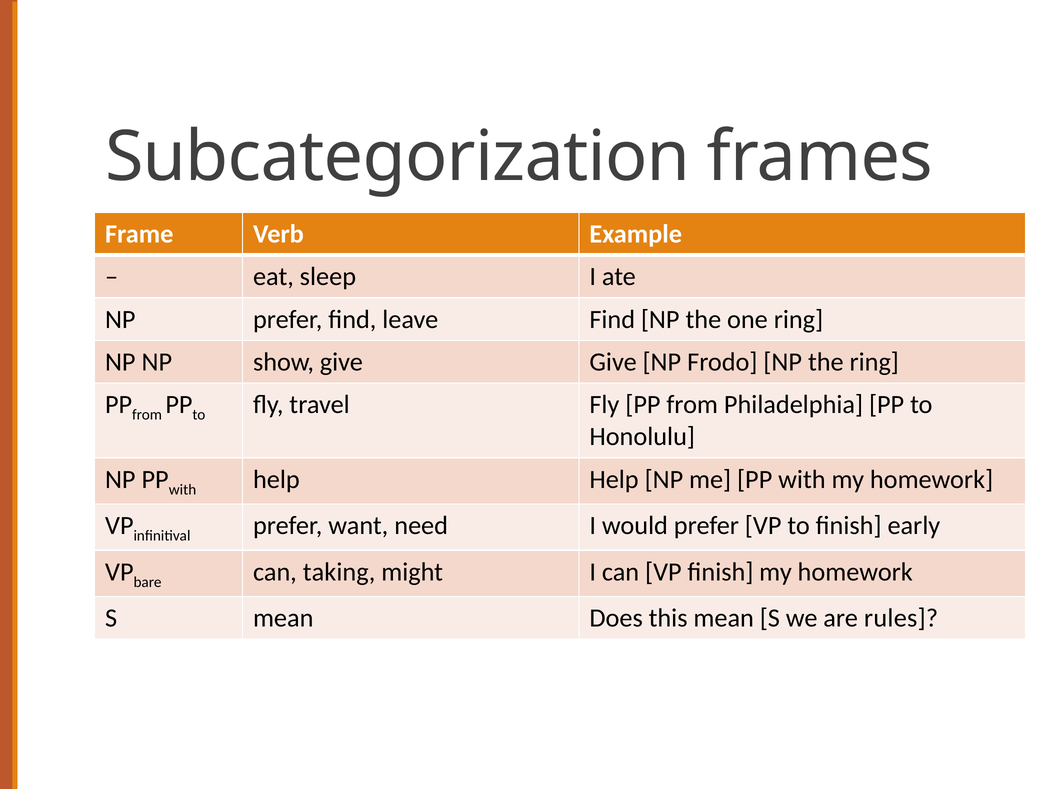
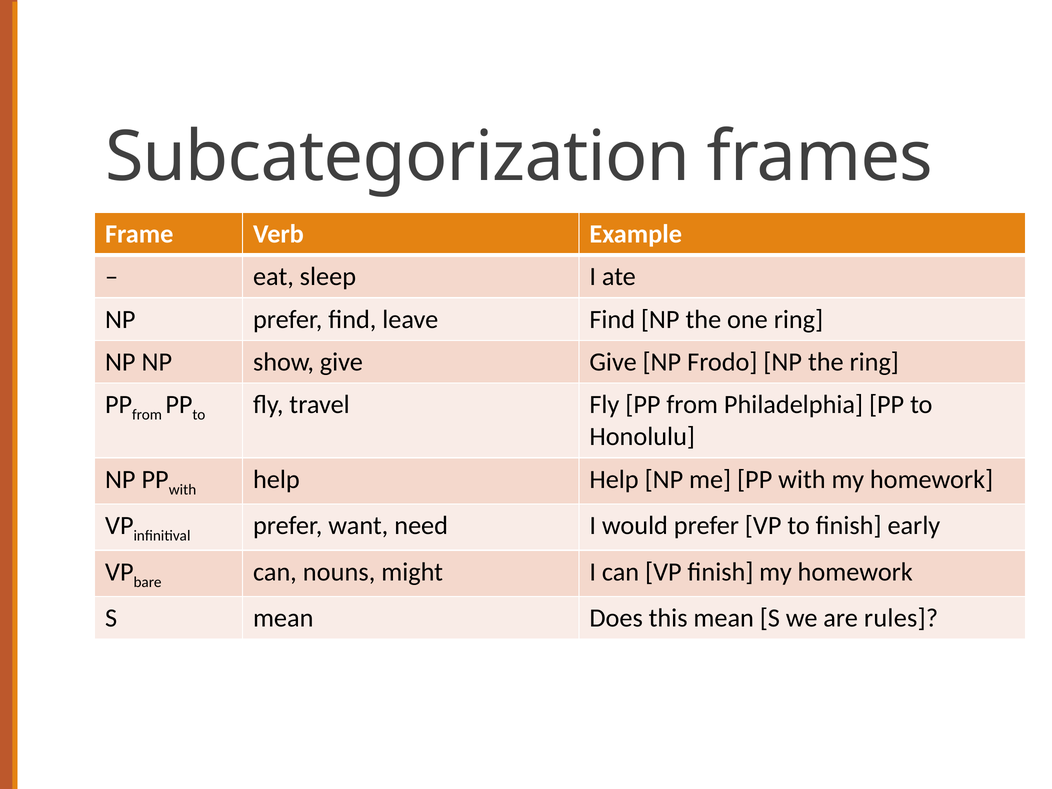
taking: taking -> nouns
